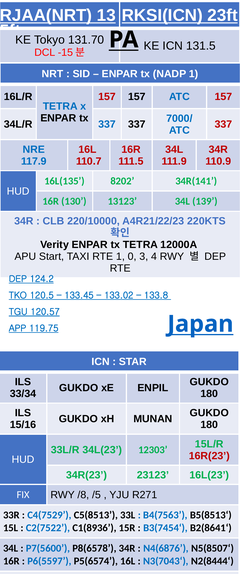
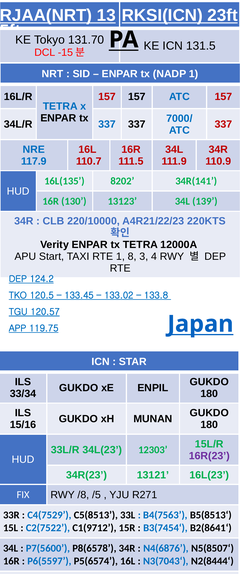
0: 0 -> 8
16R(23 colour: red -> purple
23123: 23123 -> 13121
C1(8936: C1(8936 -> C1(9712
